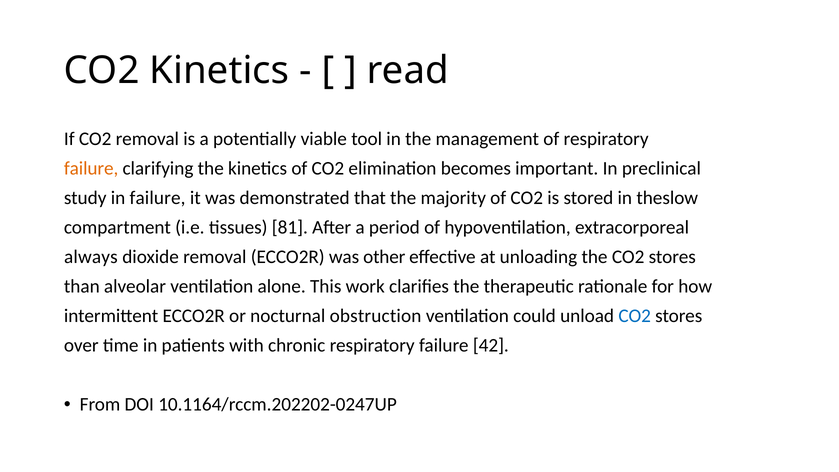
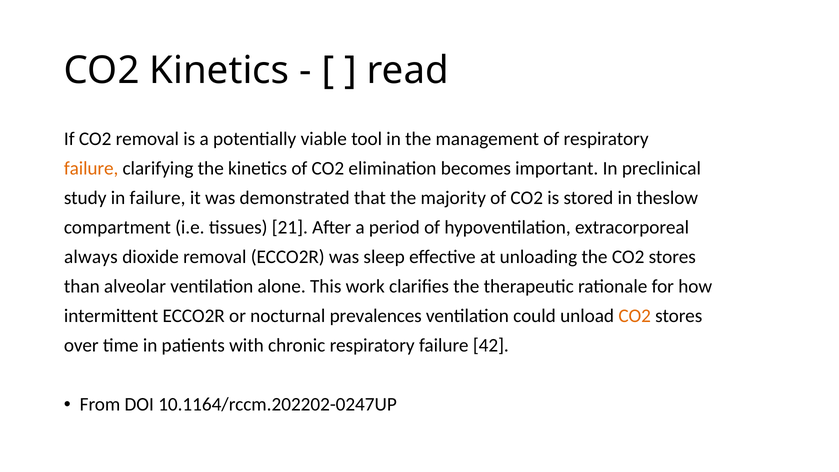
81: 81 -> 21
other: other -> sleep
obstruction: obstruction -> prevalences
CO2 at (635, 316) colour: blue -> orange
